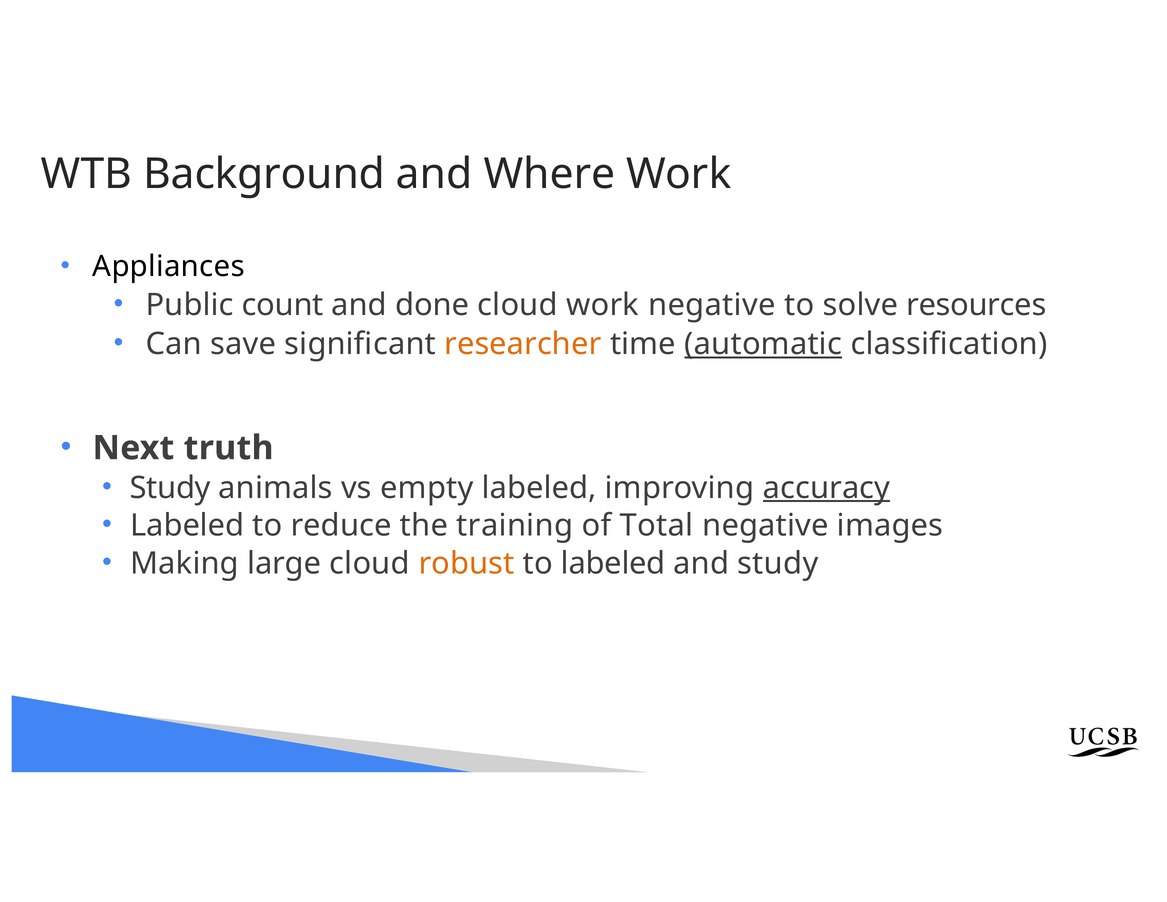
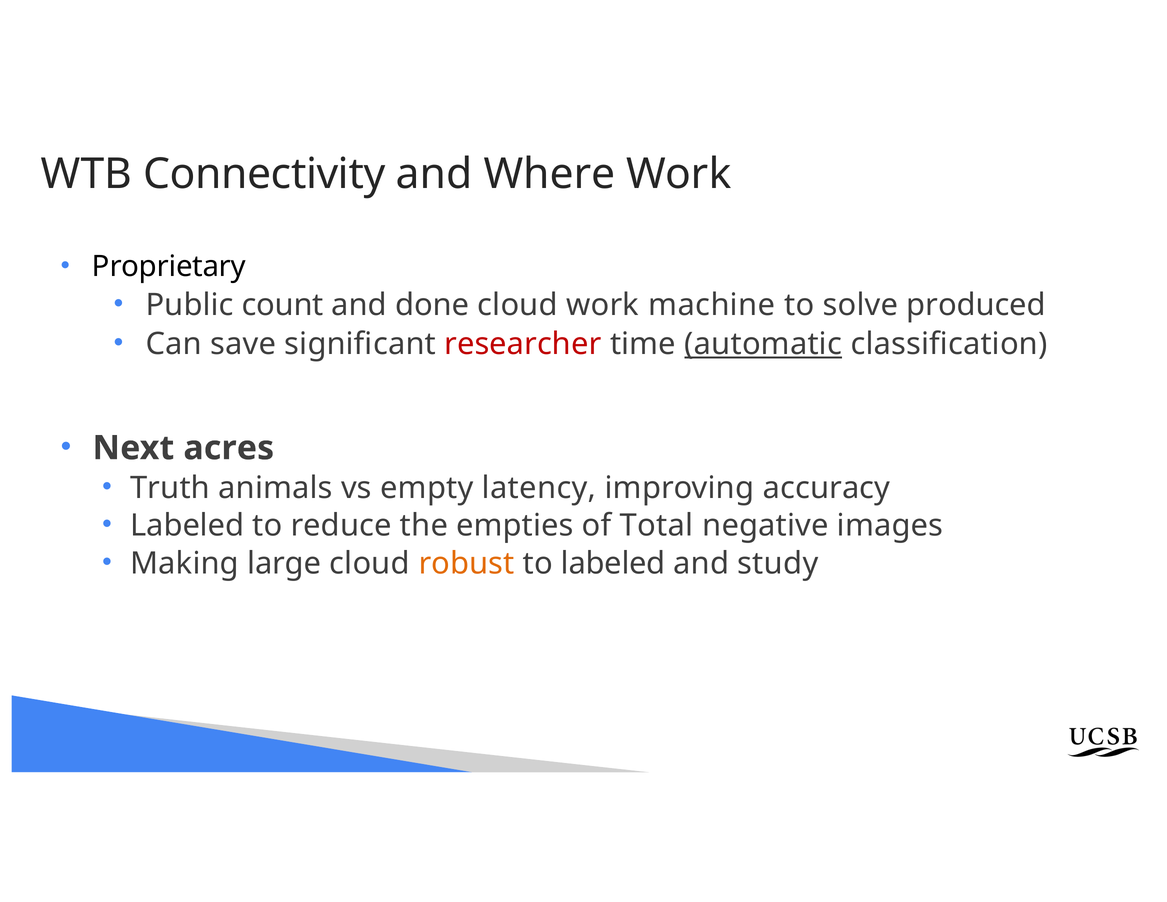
Background: Background -> Connectivity
Appliances: Appliances -> Proprietary
work negative: negative -> machine
resources: resources -> produced
researcher colour: orange -> red
truth: truth -> acres
Study at (170, 488): Study -> Truth
empty labeled: labeled -> latency
accuracy underline: present -> none
training: training -> empties
